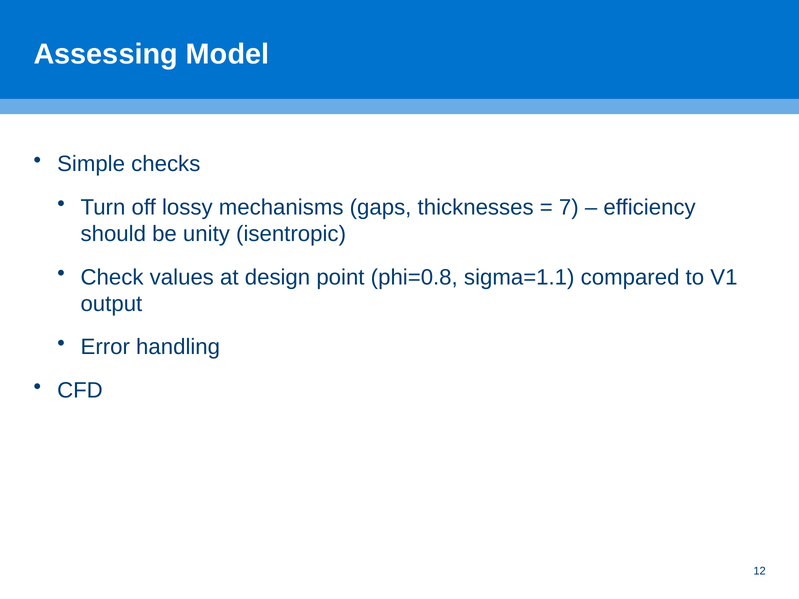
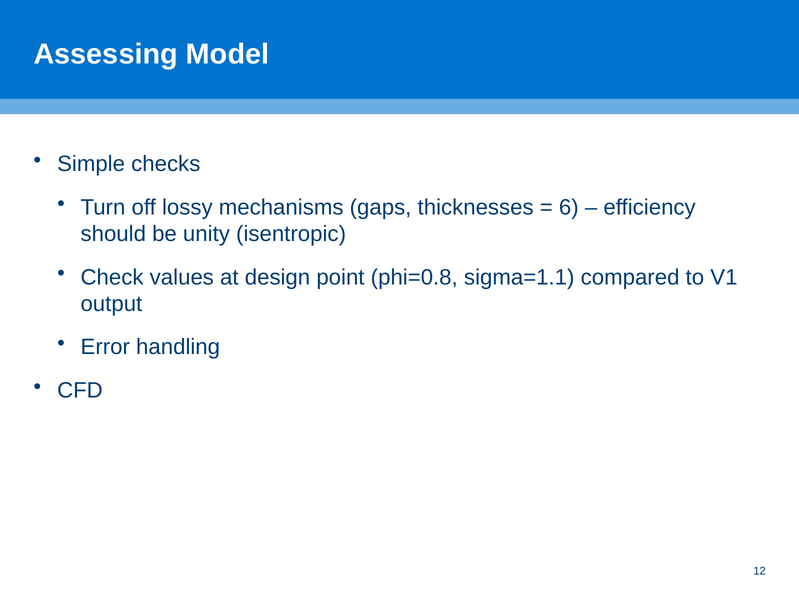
7: 7 -> 6
